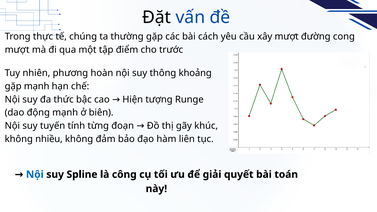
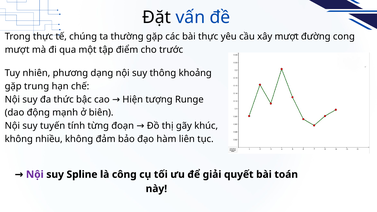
bài cách: cách -> thực
hoàn: hoàn -> dạng
gặp mạnh: mạnh -> trung
Nội at (35, 175) colour: blue -> purple
